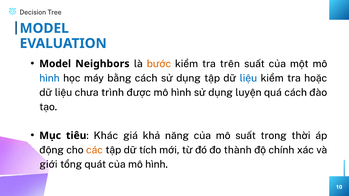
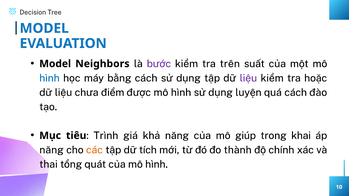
bước colour: orange -> purple
liệu at (248, 78) colour: blue -> purple
trình: trình -> điểm
Khác: Khác -> Trình
mô suất: suất -> giúp
thời: thời -> khai
động at (52, 150): động -> năng
giới: giới -> thai
